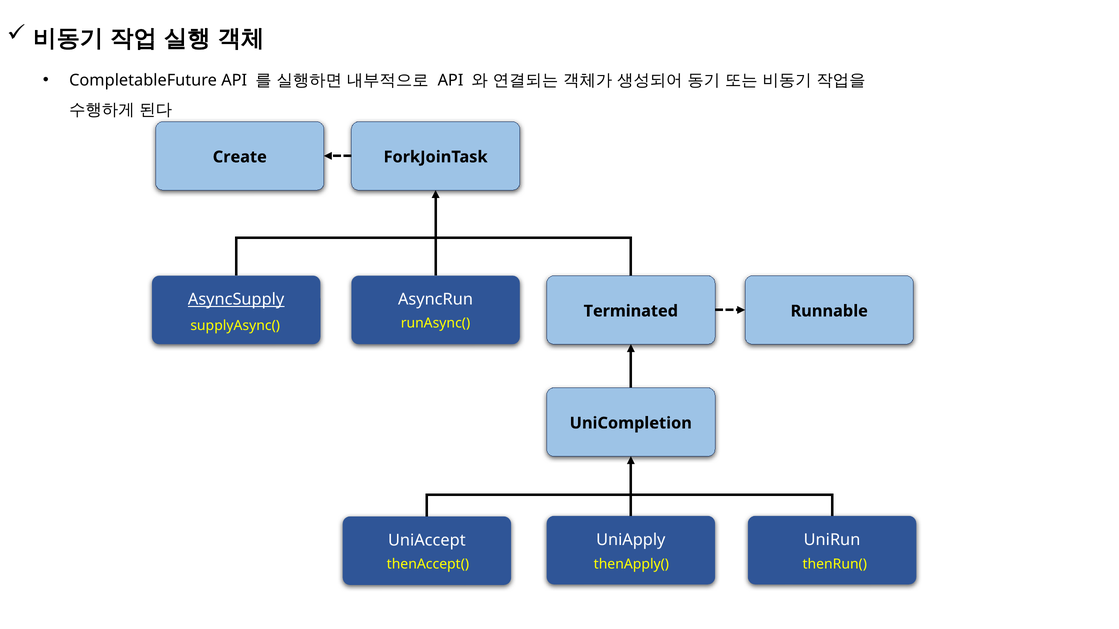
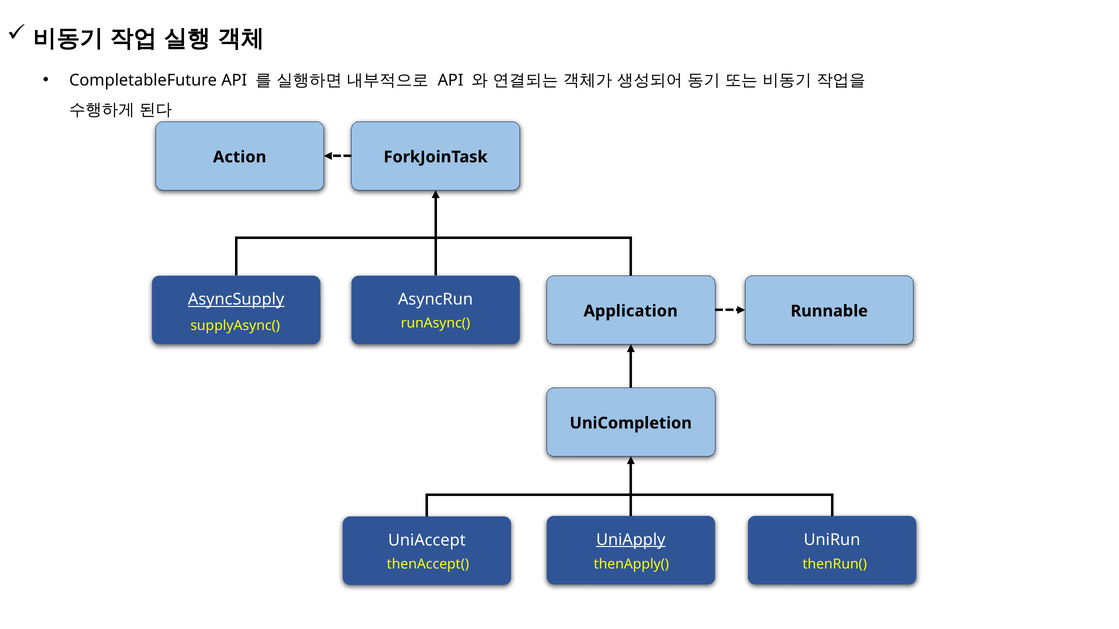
Create: Create -> Action
Terminated: Terminated -> Application
UniApply underline: none -> present
